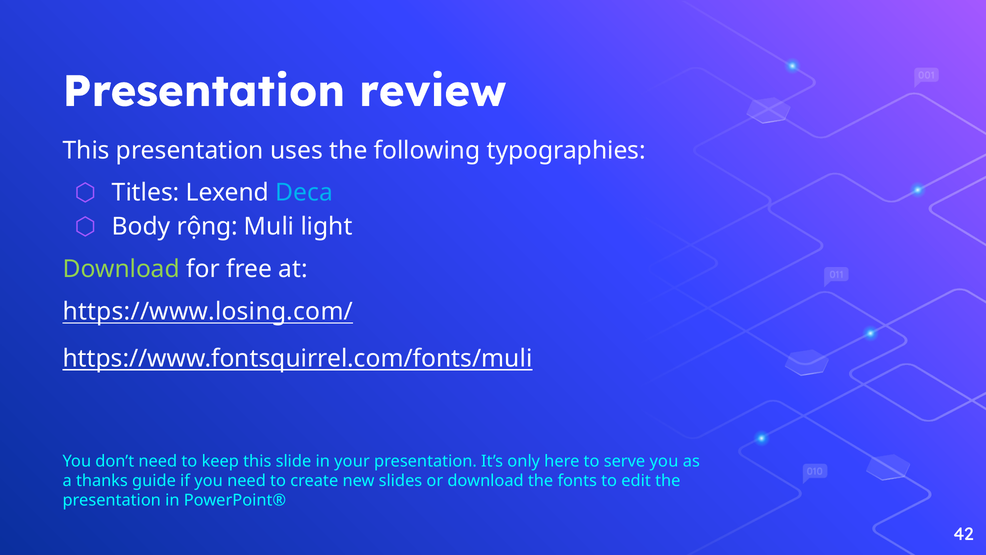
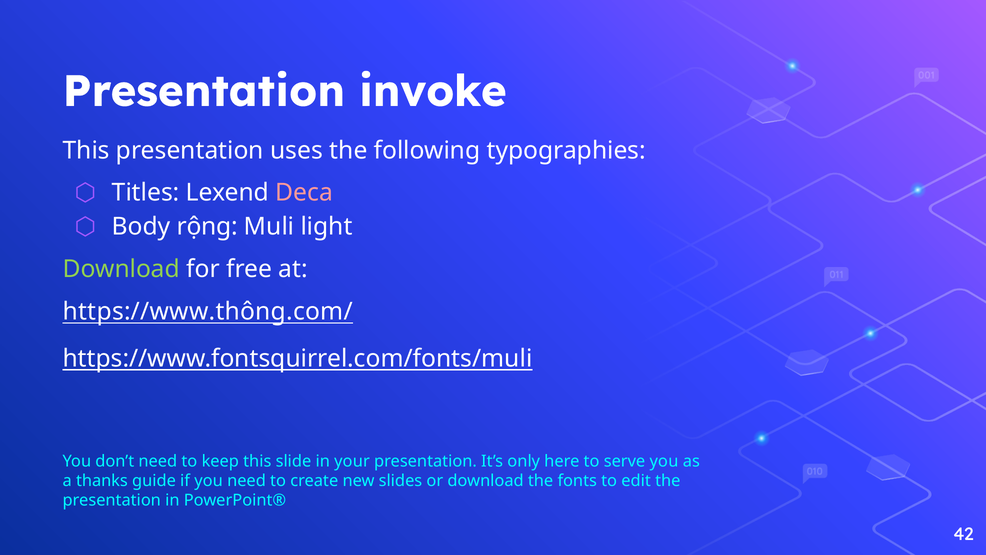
review: review -> invoke
Deca colour: light blue -> pink
https://www.losing.com/: https://www.losing.com/ -> https://www.thông.com/
